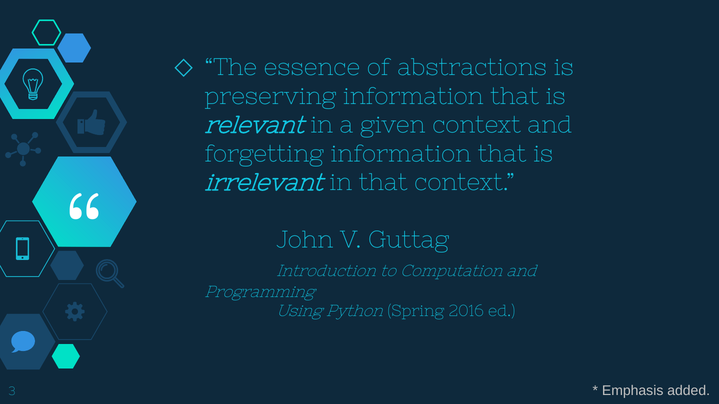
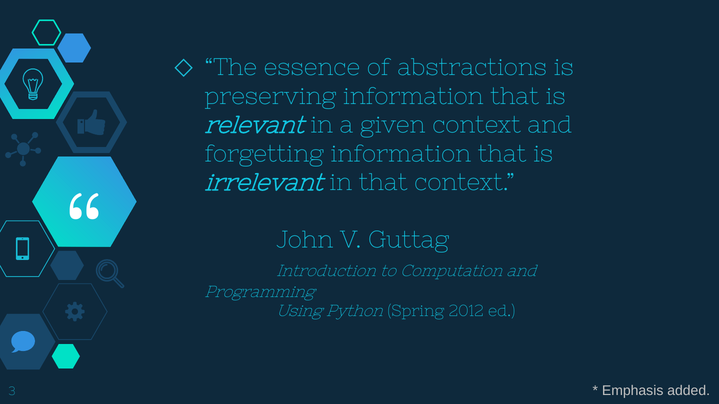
2016: 2016 -> 2012
